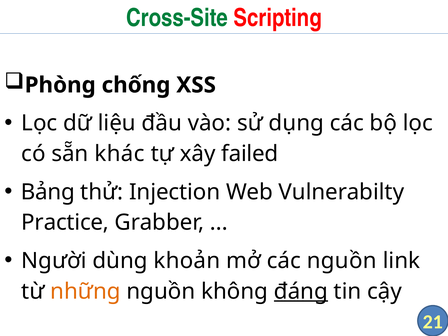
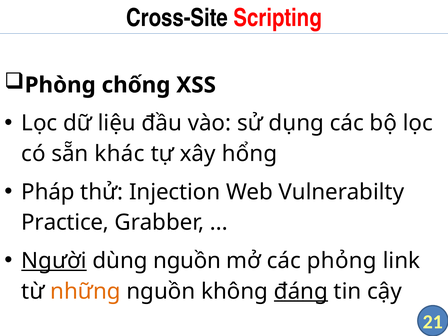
Cross-Site colour: green -> black
failed: failed -> hổng
Bảng: Bảng -> Pháp
Người underline: none -> present
dùng khoản: khoản -> nguồn
các nguồn: nguồn -> phỏng
